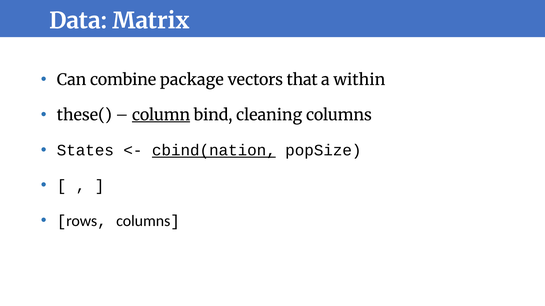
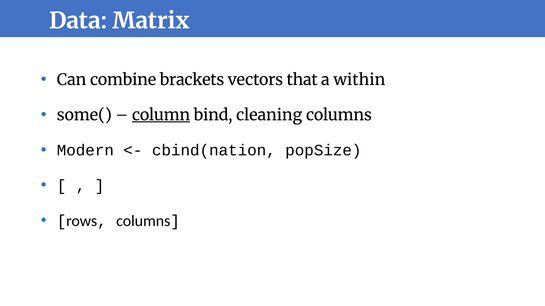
package: package -> brackets
these(: these( -> some(
States: States -> Modern
cbind(nation underline: present -> none
